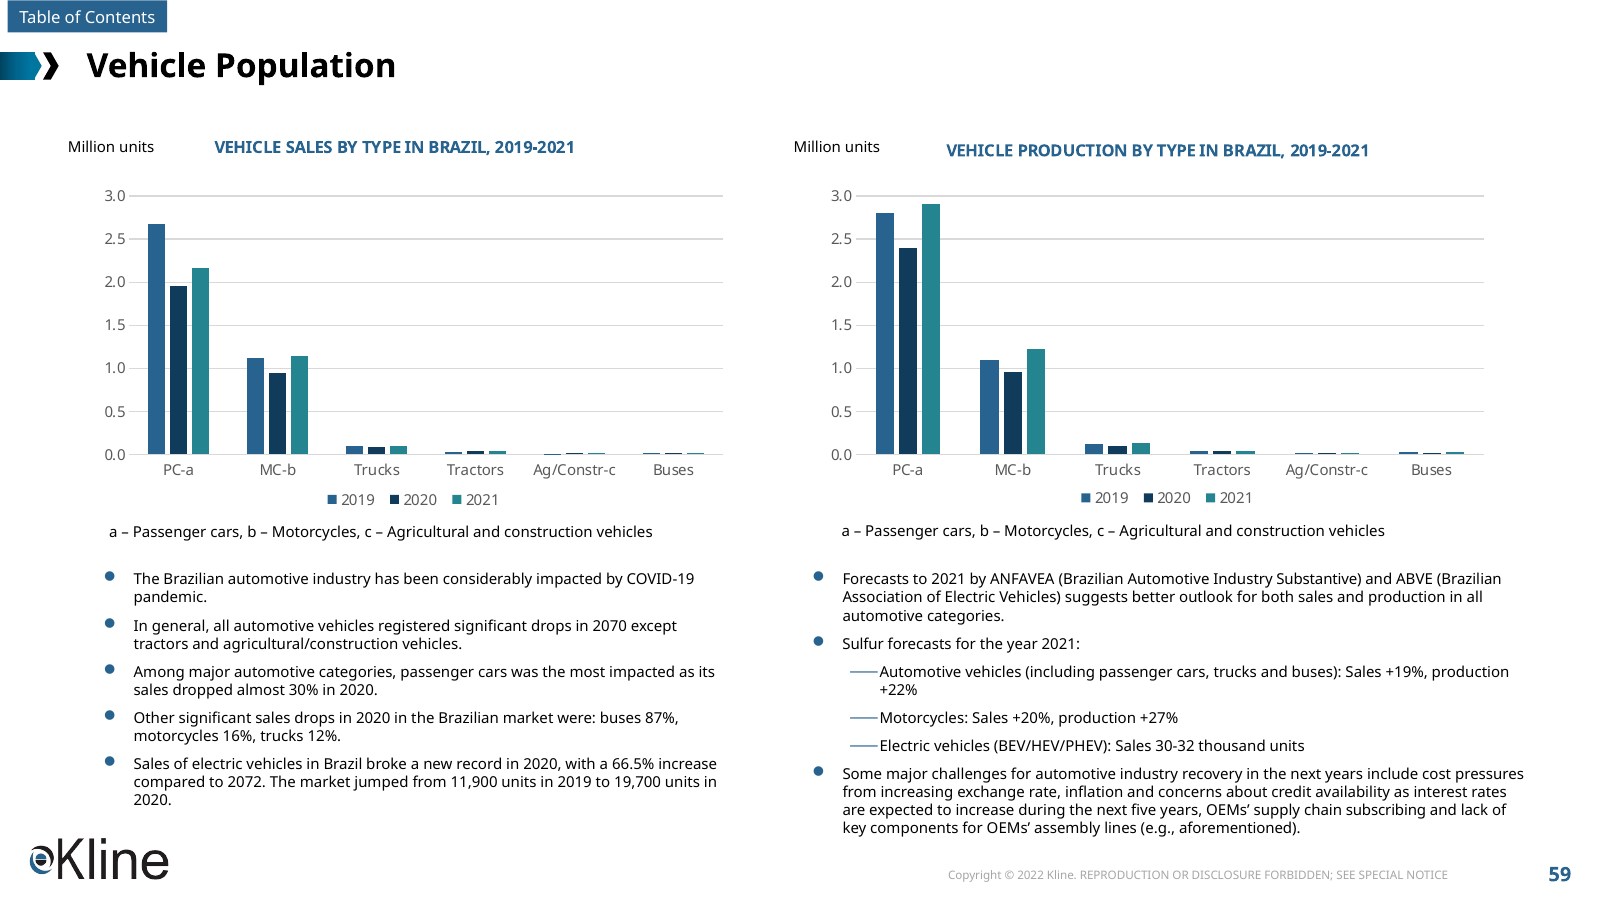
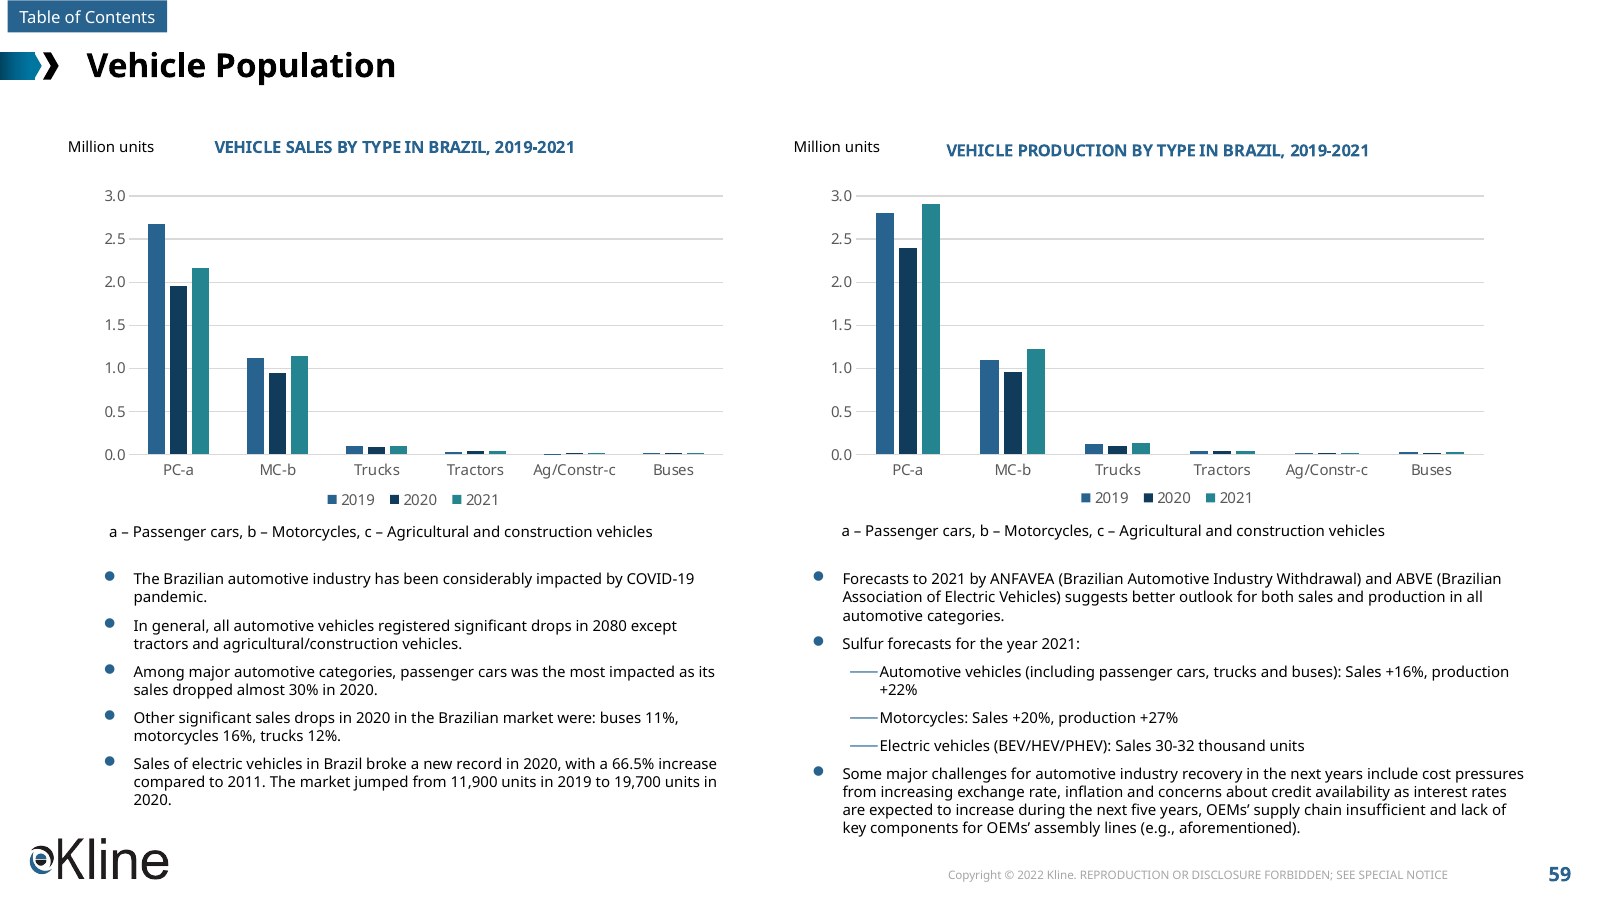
Substantive: Substantive -> Withdrawal
2070: 2070 -> 2080
+19%: +19% -> +16%
87%: 87% -> 11%
2072: 2072 -> 2011
subscribing: subscribing -> insufficient
